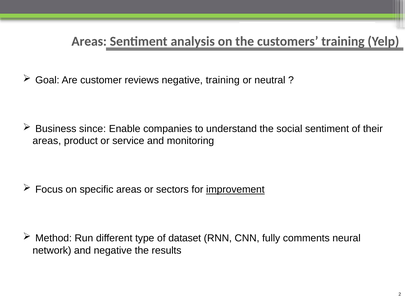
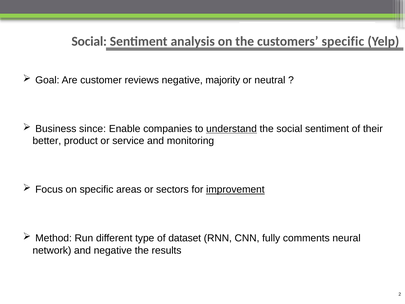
Areas at (89, 41): Areas -> Social
customers training: training -> specific
negative training: training -> majority
understand underline: none -> present
areas at (47, 141): areas -> better
